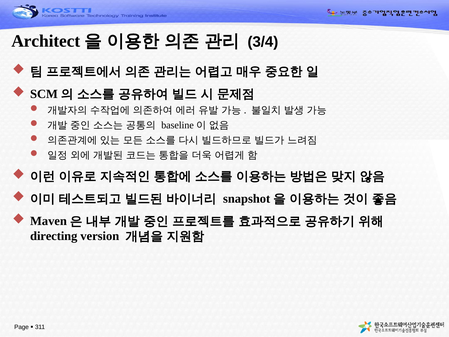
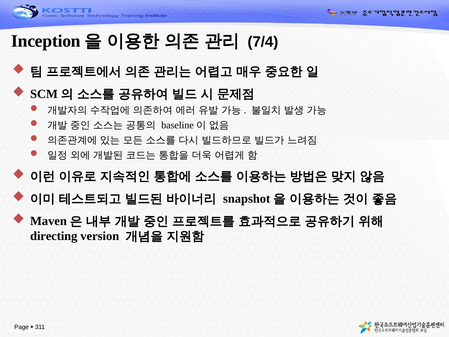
Architect: Architect -> Inception
3/4: 3/4 -> 7/4
